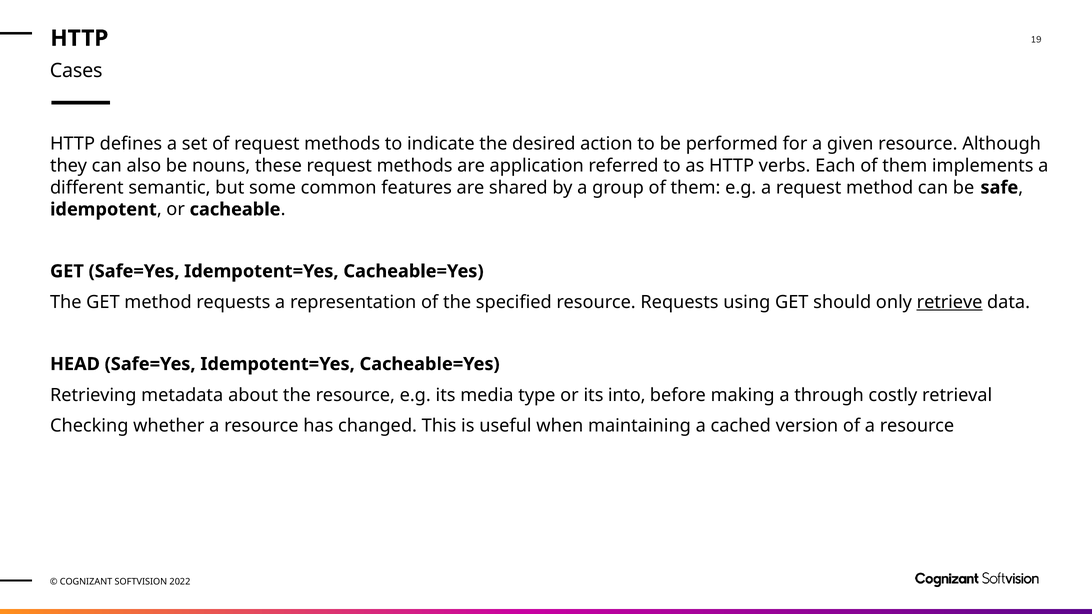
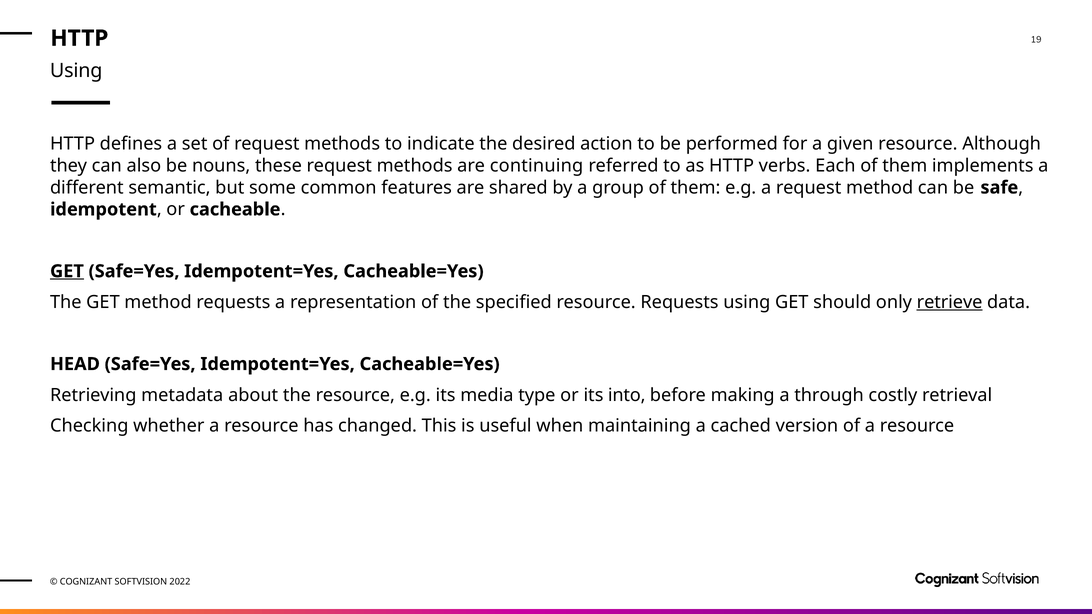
Cases at (76, 71): Cases -> Using
application: application -> continuing
GET at (67, 271) underline: none -> present
